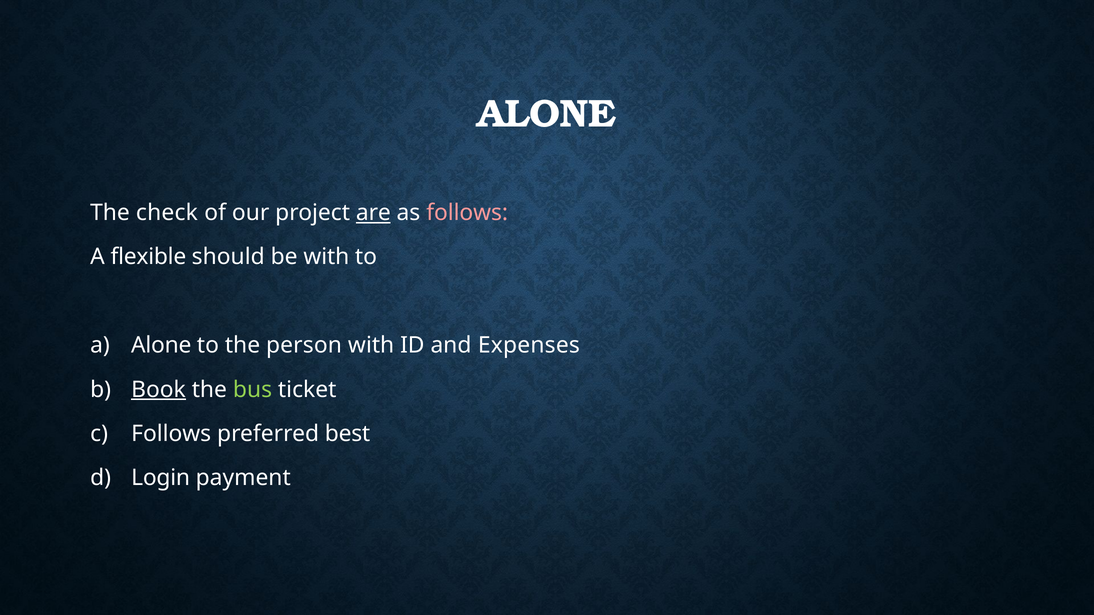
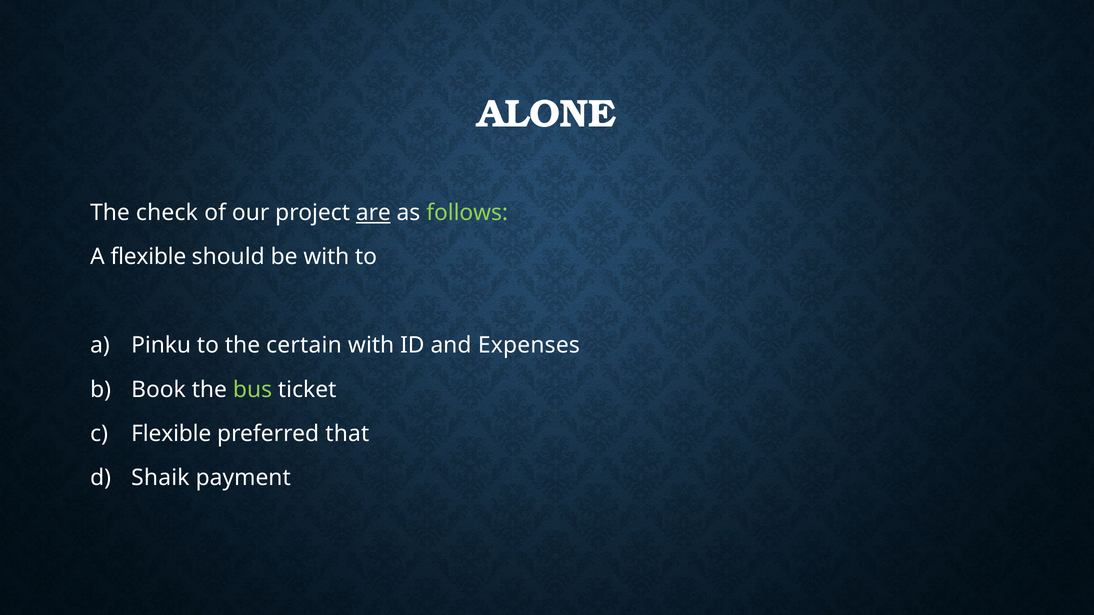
follows at (467, 213) colour: pink -> light green
a Alone: Alone -> Pinku
person: person -> certain
Book underline: present -> none
Follows at (171, 434): Follows -> Flexible
best: best -> that
Login: Login -> Shaik
